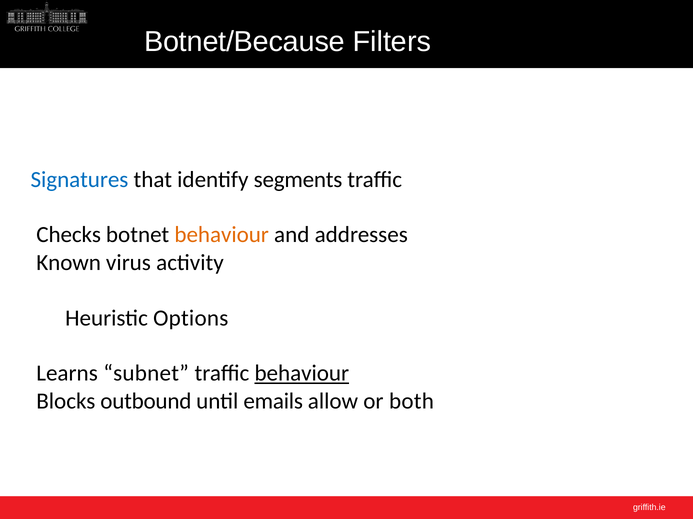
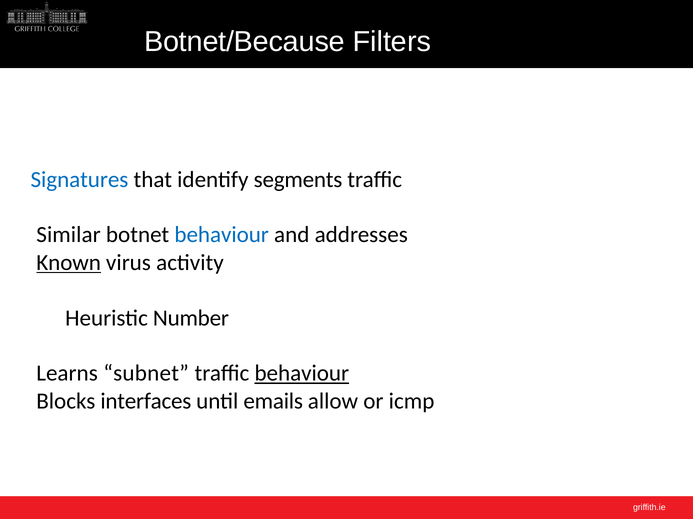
Checks: Checks -> Similar
behaviour at (222, 235) colour: orange -> blue
Known underline: none -> present
Options: Options -> Number
outbound: outbound -> interfaces
both: both -> icmp
